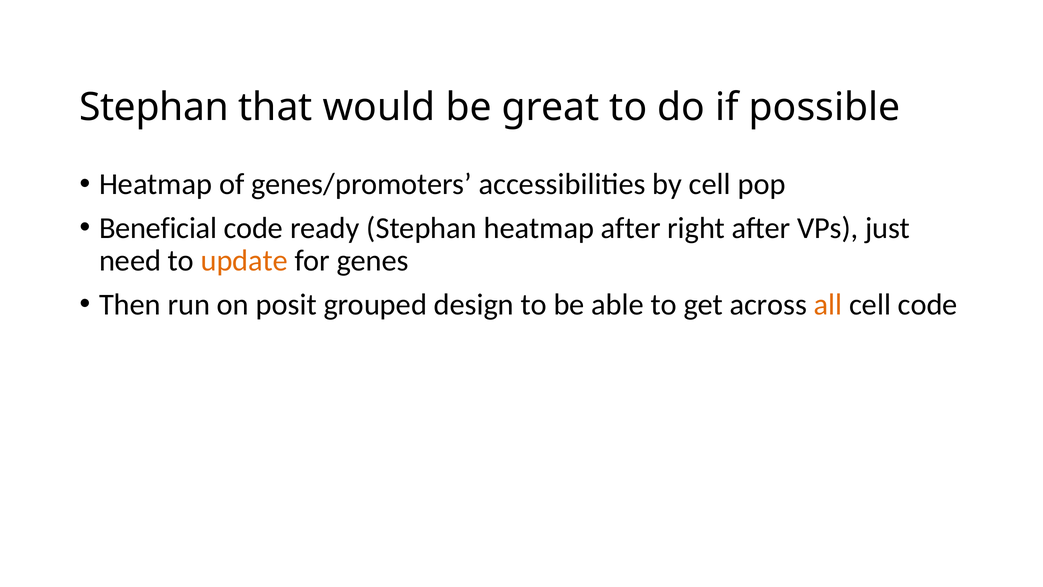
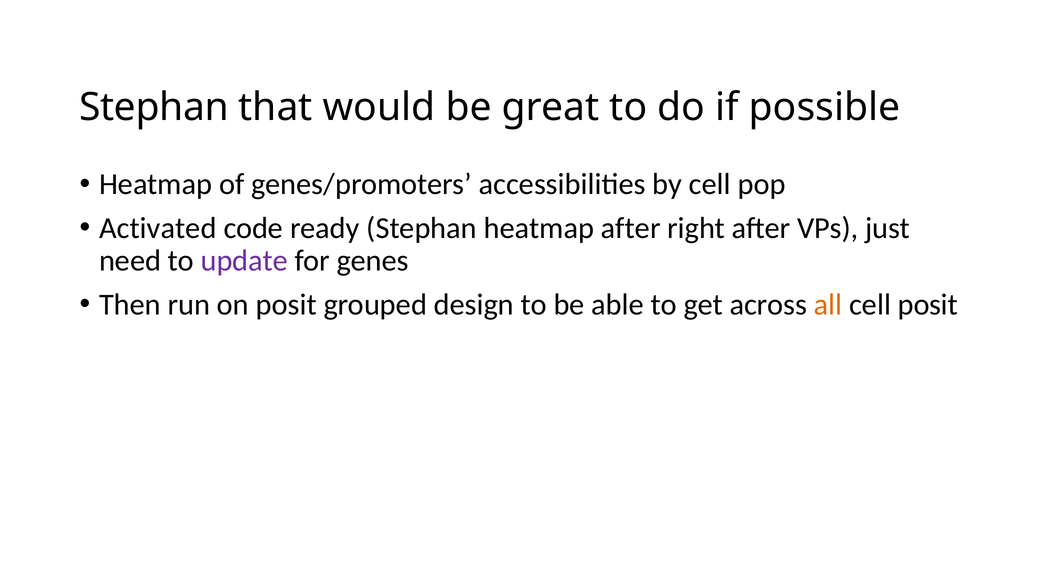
Beneficial: Beneficial -> Activated
update colour: orange -> purple
cell code: code -> posit
